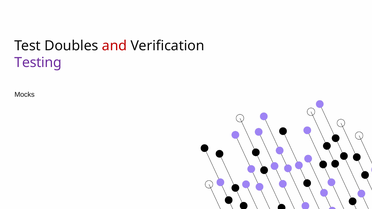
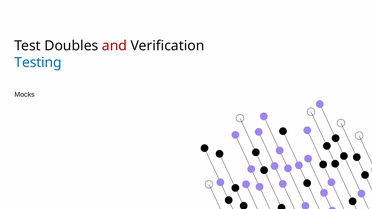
Testing colour: purple -> blue
